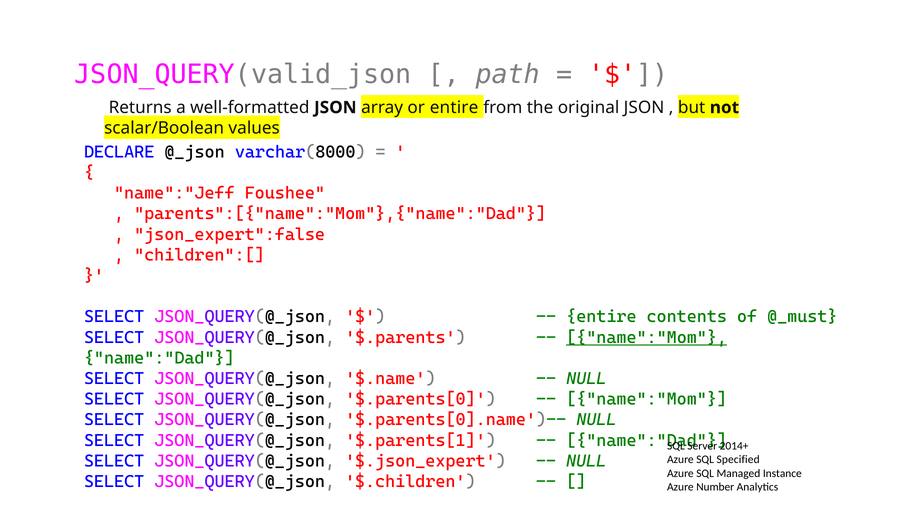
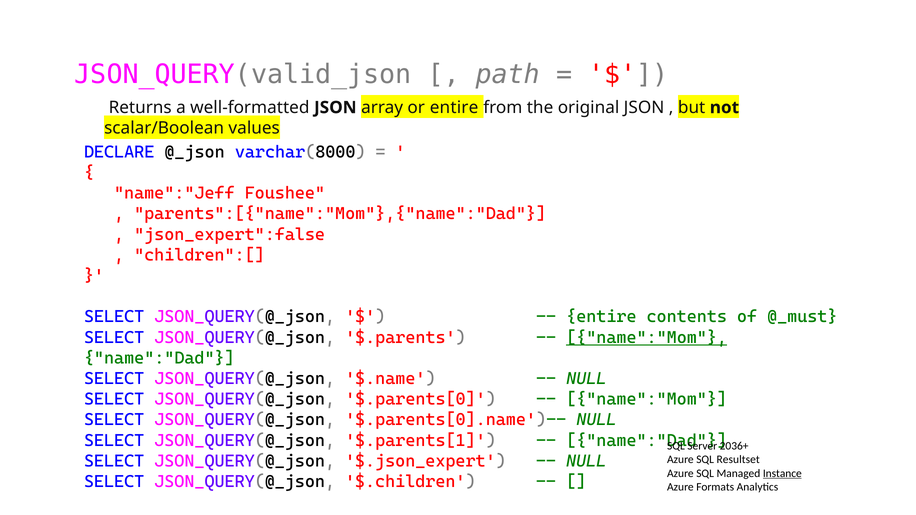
2014+: 2014+ -> 2036+
Specified: Specified -> Resultset
Instance underline: none -> present
Number: Number -> Formats
